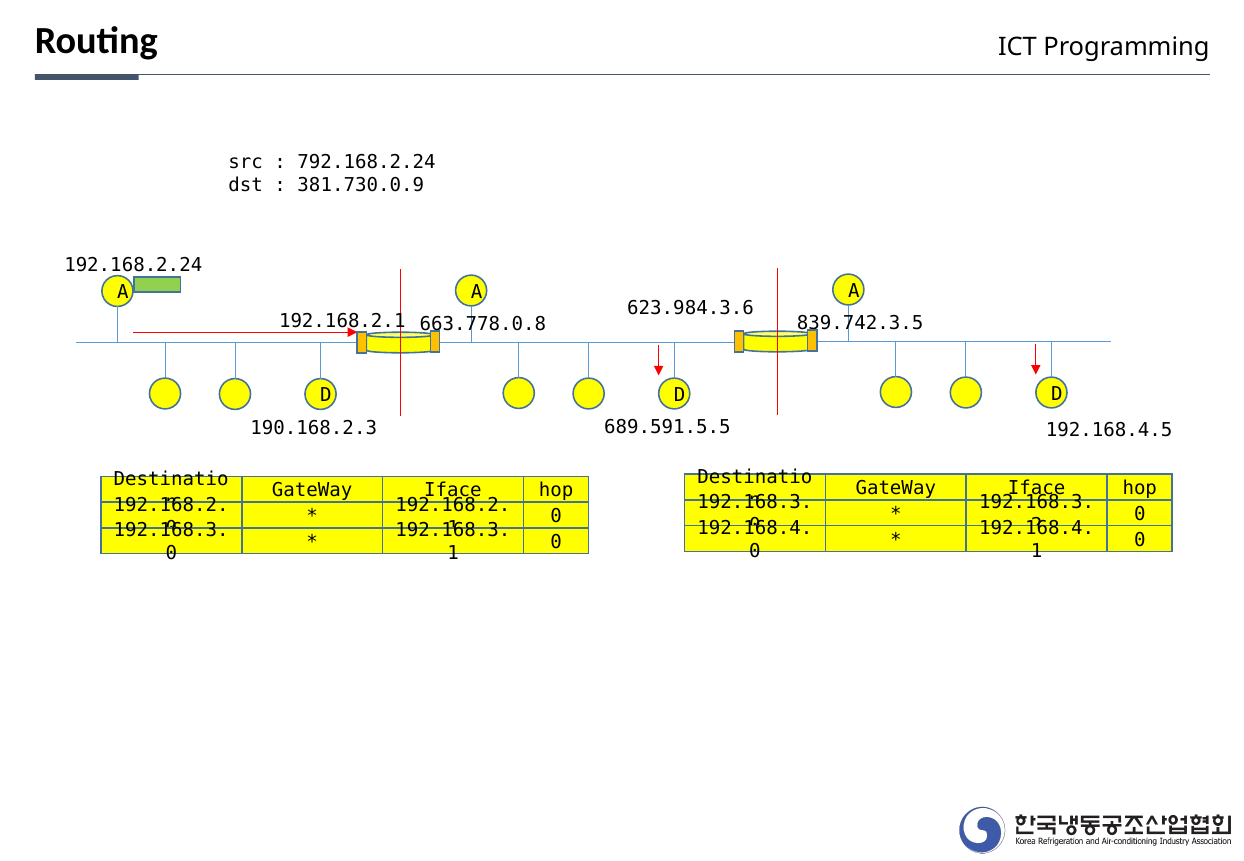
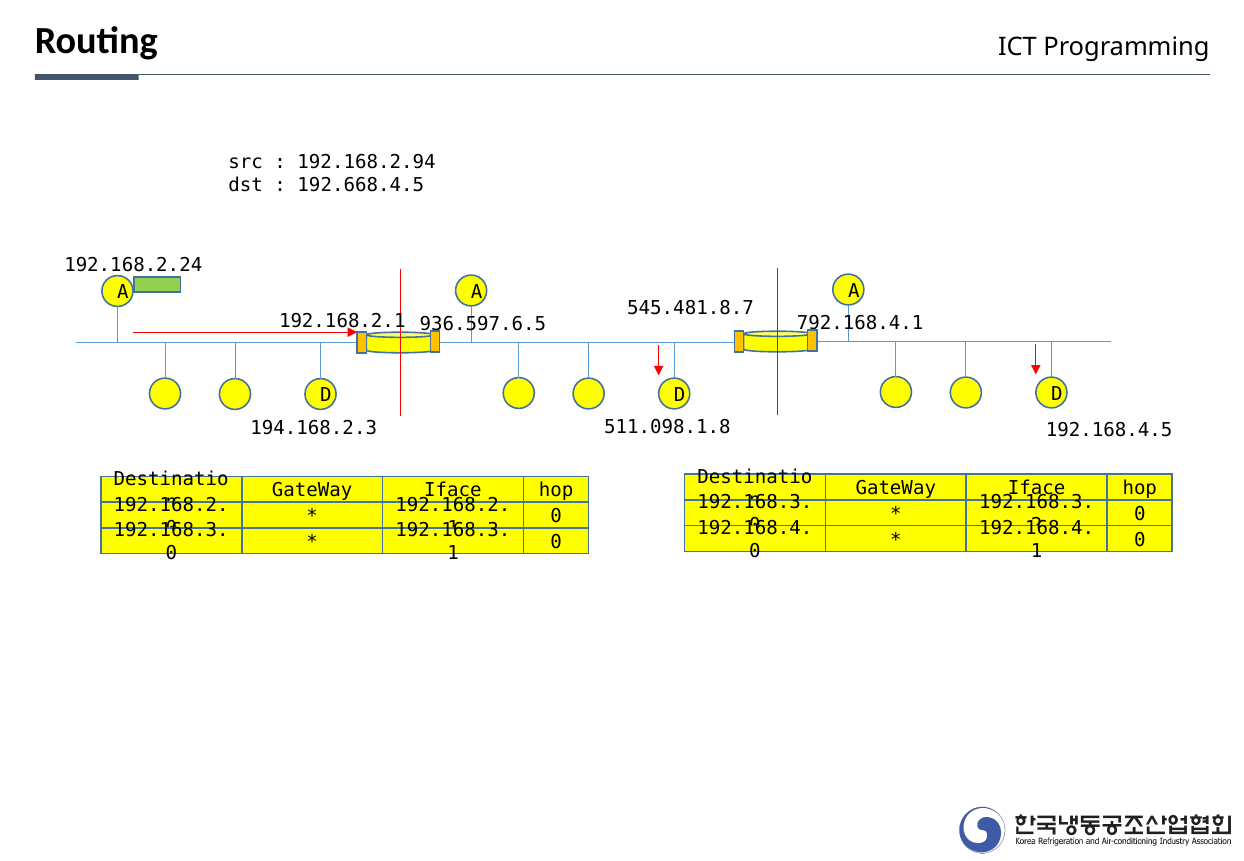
792.168.2.24: 792.168.2.24 -> 192.168.2.94
381.730.0.9: 381.730.0.9 -> 192.668.4.5
623.984.3.6: 623.984.3.6 -> 545.481.8.7
663.778.0.8: 663.778.0.8 -> 936.597.6.5
839.742.3.5: 839.742.3.5 -> 792.168.4.1
689.591.5.5: 689.591.5.5 -> 511.098.1.8
190.168.2.3: 190.168.2.3 -> 194.168.2.3
